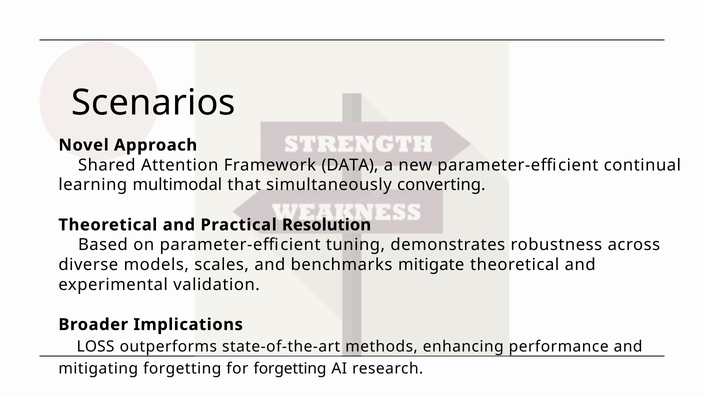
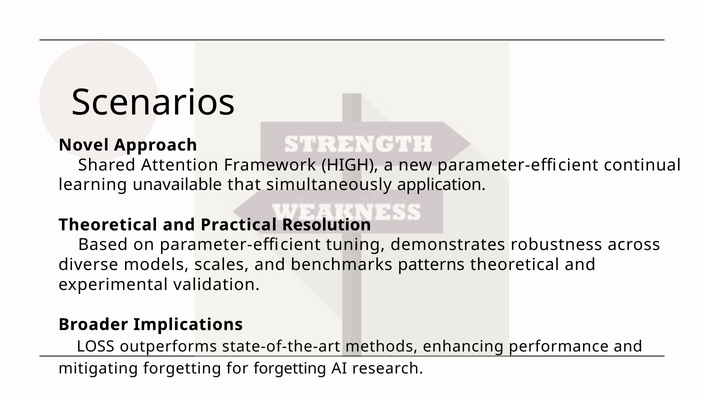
DATA: DATA -> HIGH
multimodal: multimodal -> unavailable
converting: converting -> application
mitigate: mitigate -> patterns
